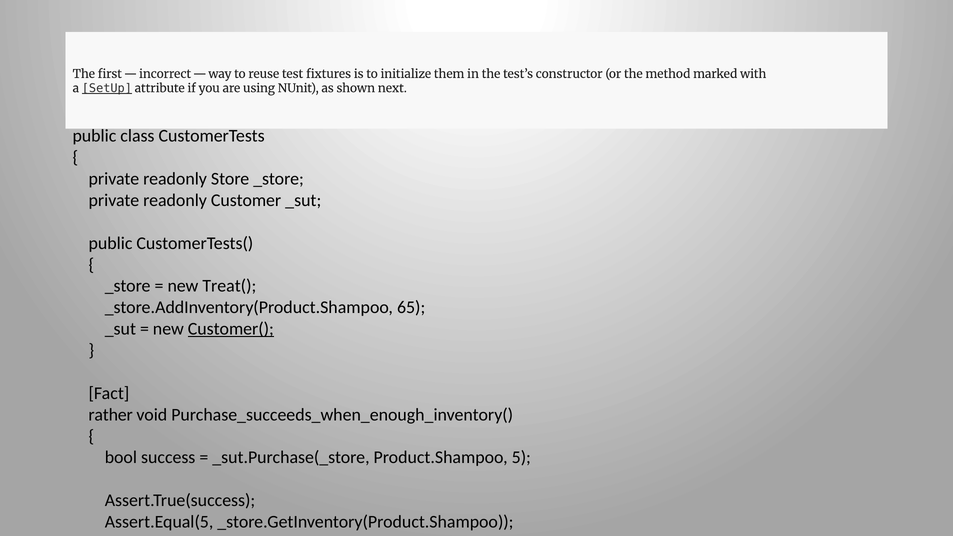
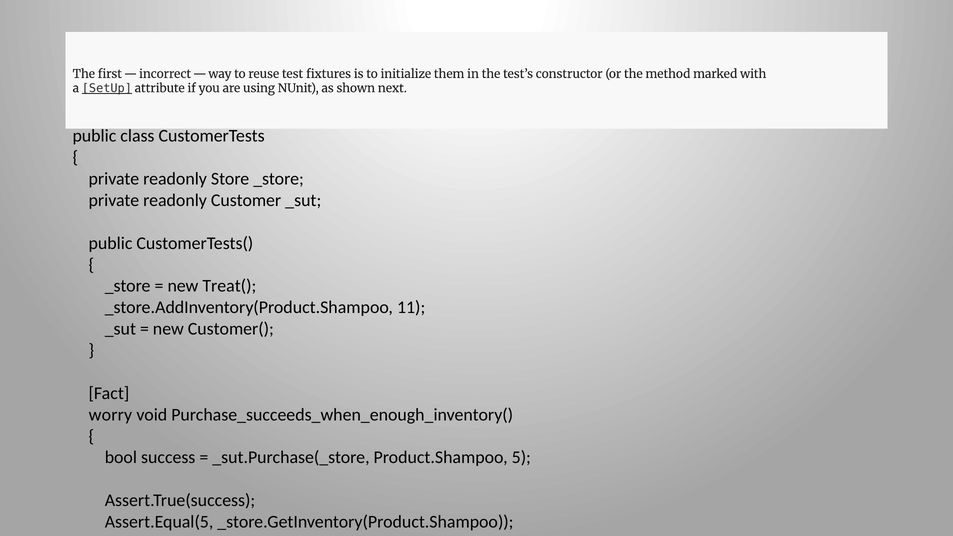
65: 65 -> 11
Customer( underline: present -> none
rather: rather -> worry
